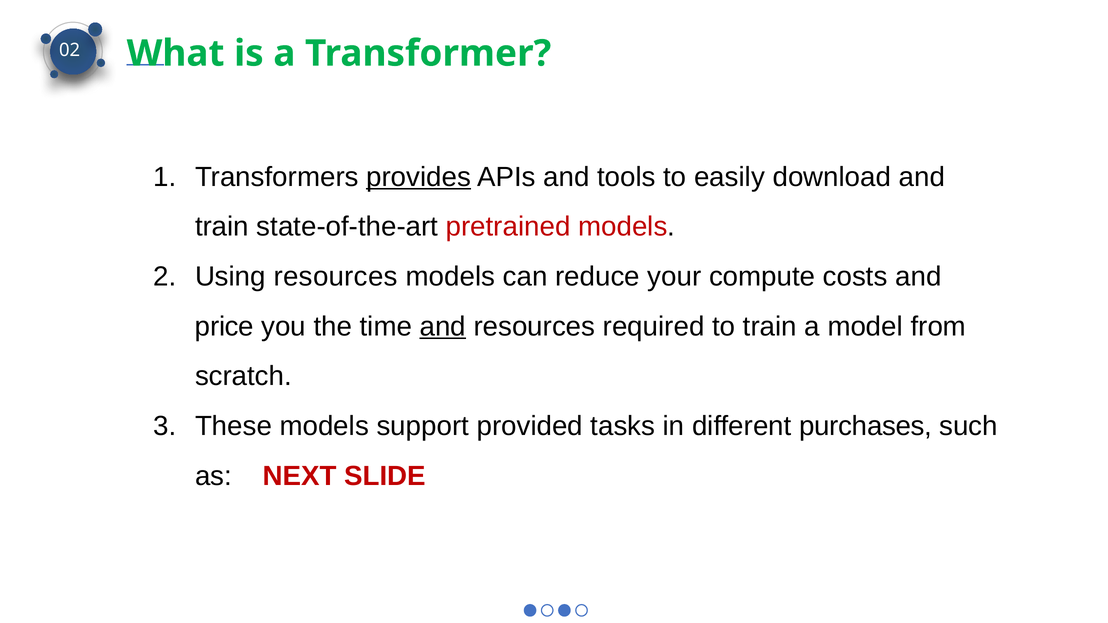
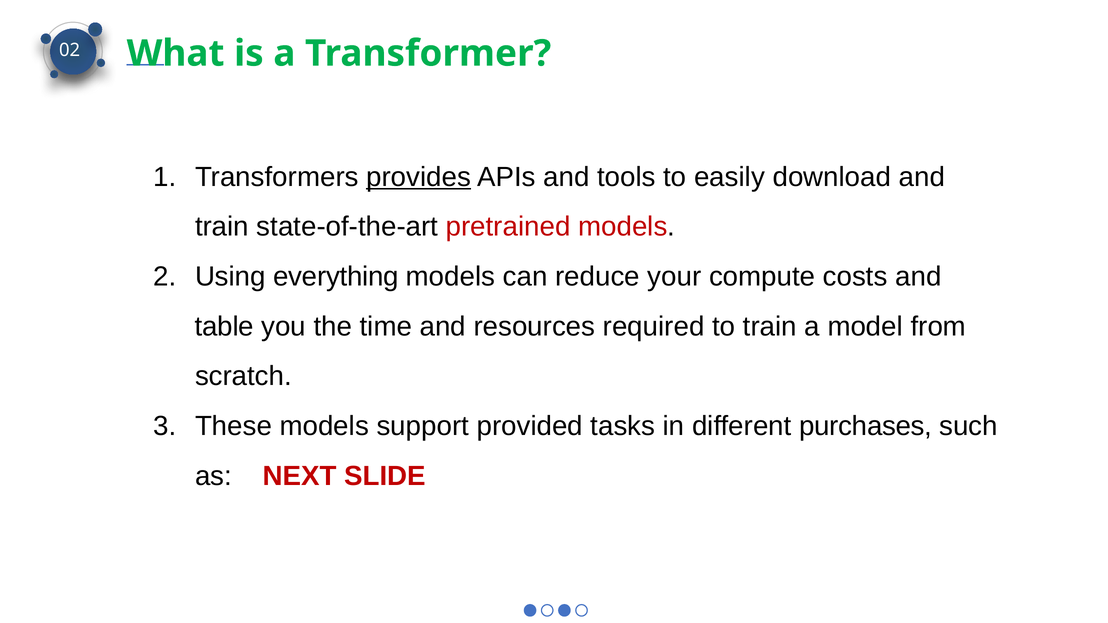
Using resources: resources -> everything
price: price -> table
and at (443, 327) underline: present -> none
